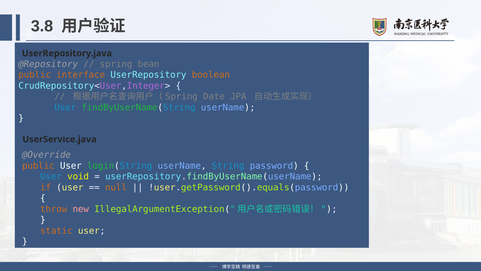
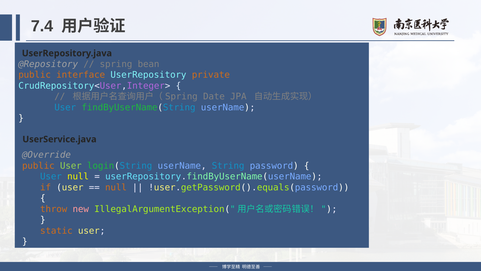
3.8: 3.8 -> 7.4
boolean: boolean -> private
User at (71, 165) colour: white -> light green
User void: void -> null
